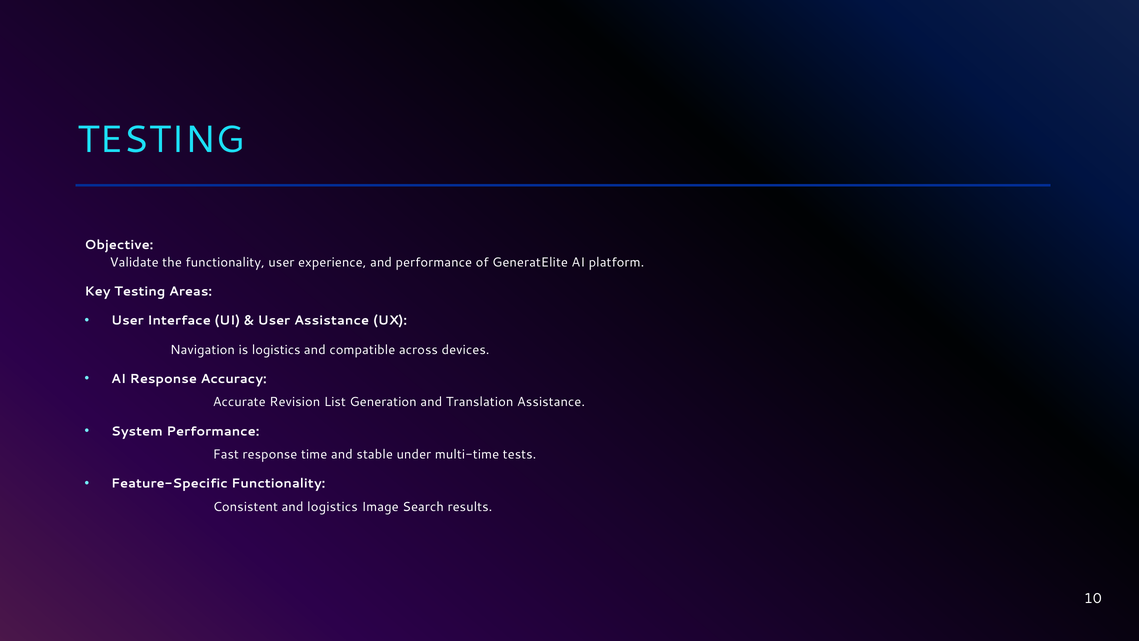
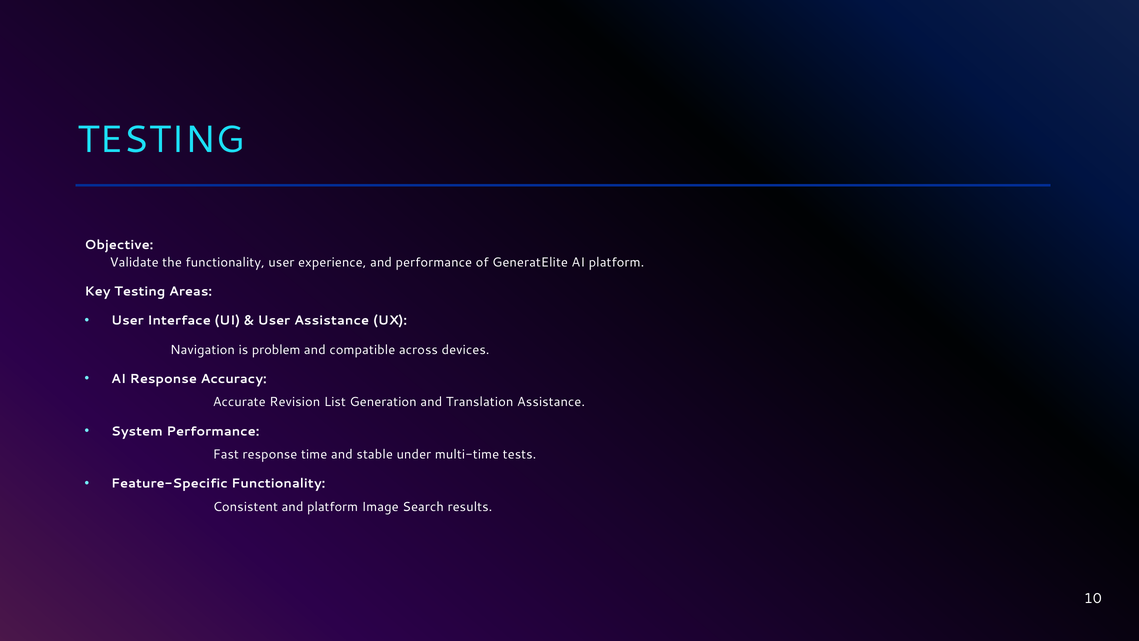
is logistics: logistics -> problem
and logistics: logistics -> platform
